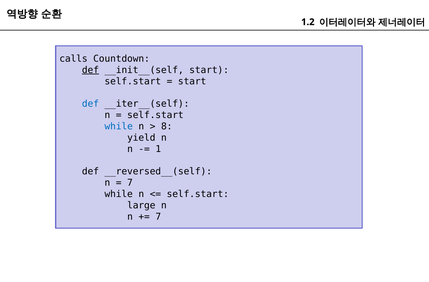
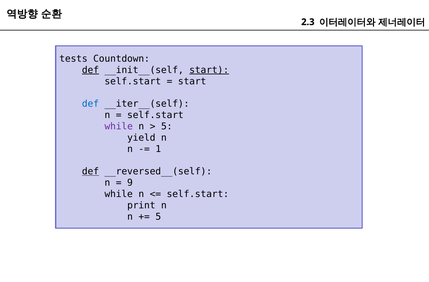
1.2: 1.2 -> 2.3
calls: calls -> tests
start at (209, 70) underline: none -> present
while at (119, 126) colour: blue -> purple
8 at (167, 126): 8 -> 5
def at (90, 171) underline: none -> present
7 at (130, 183): 7 -> 9
large: large -> print
7 at (158, 216): 7 -> 5
